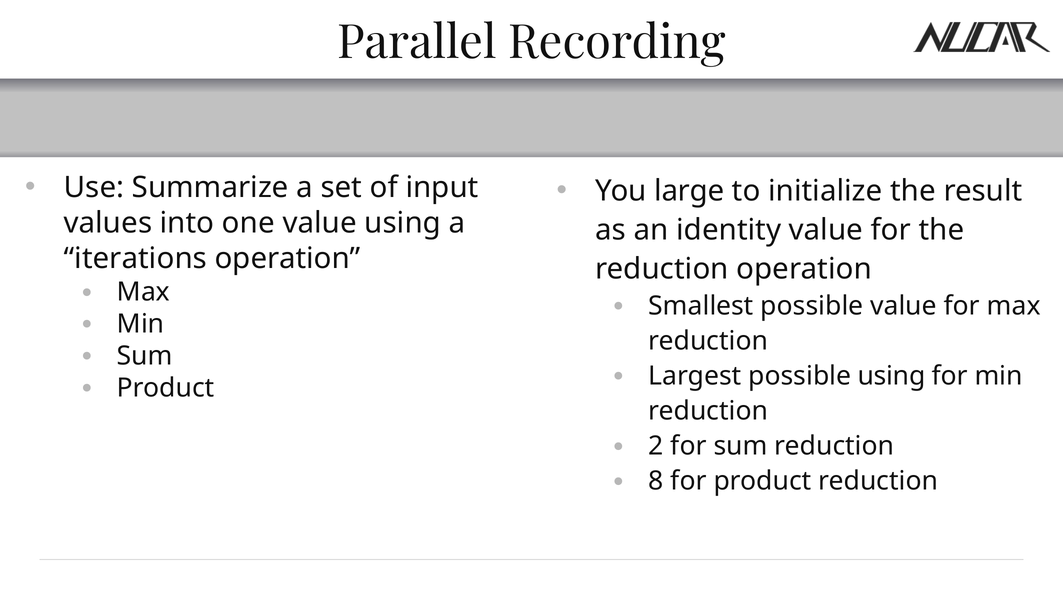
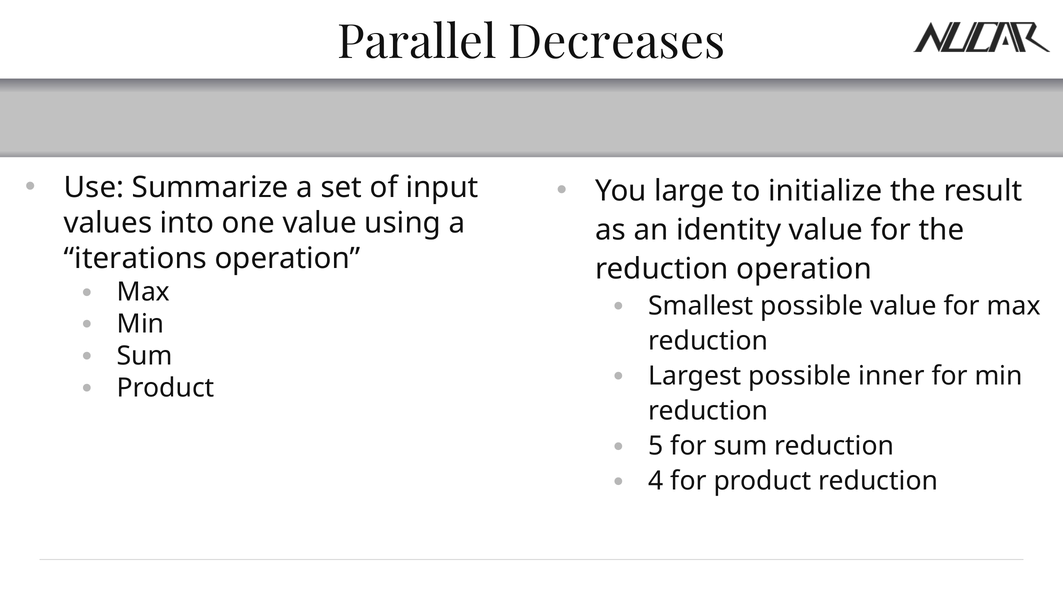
Recording: Recording -> Decreases
possible using: using -> inner
2: 2 -> 5
8: 8 -> 4
